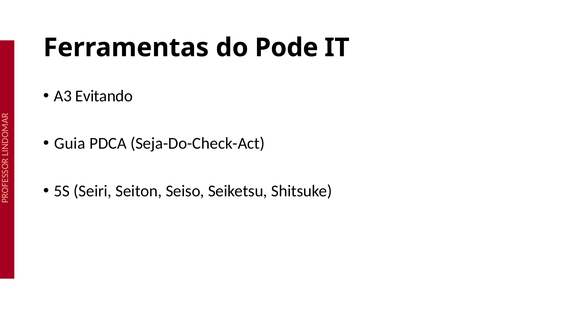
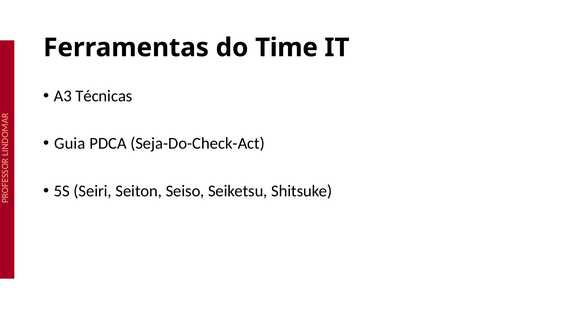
Pode: Pode -> Time
Evitando: Evitando -> Técnicas
